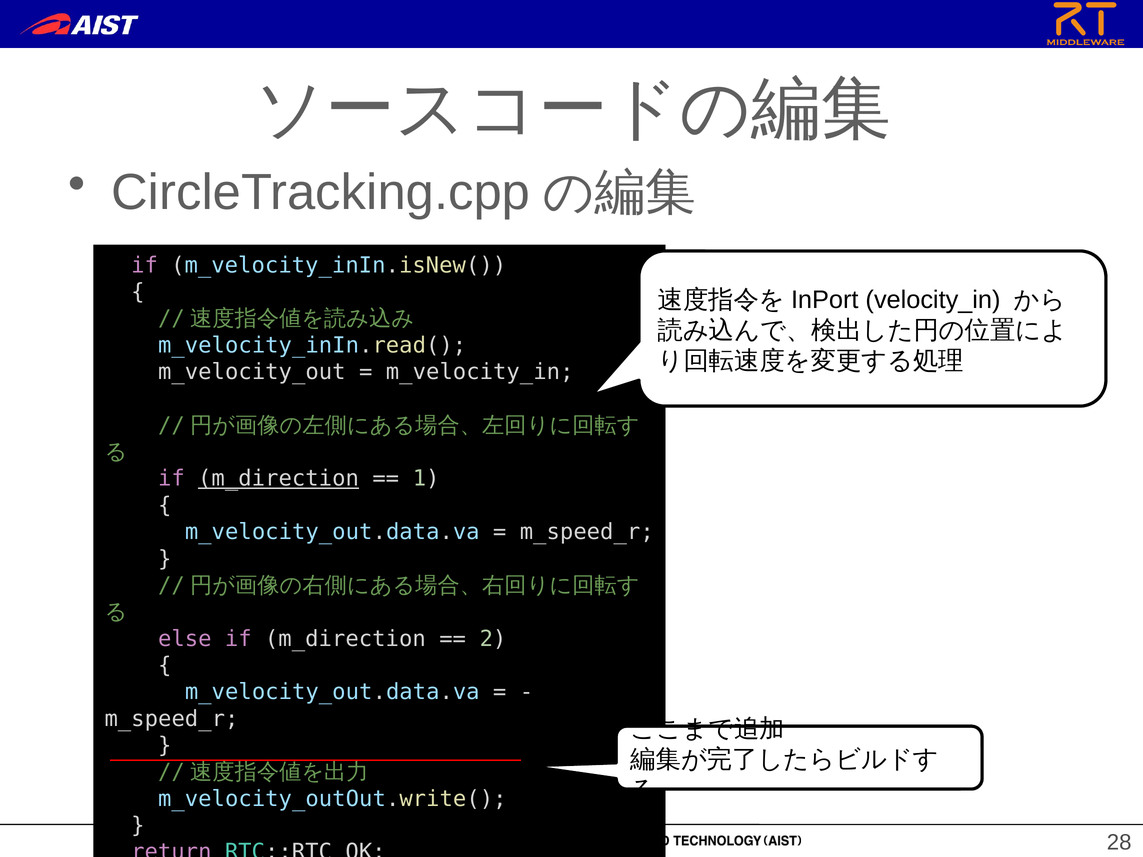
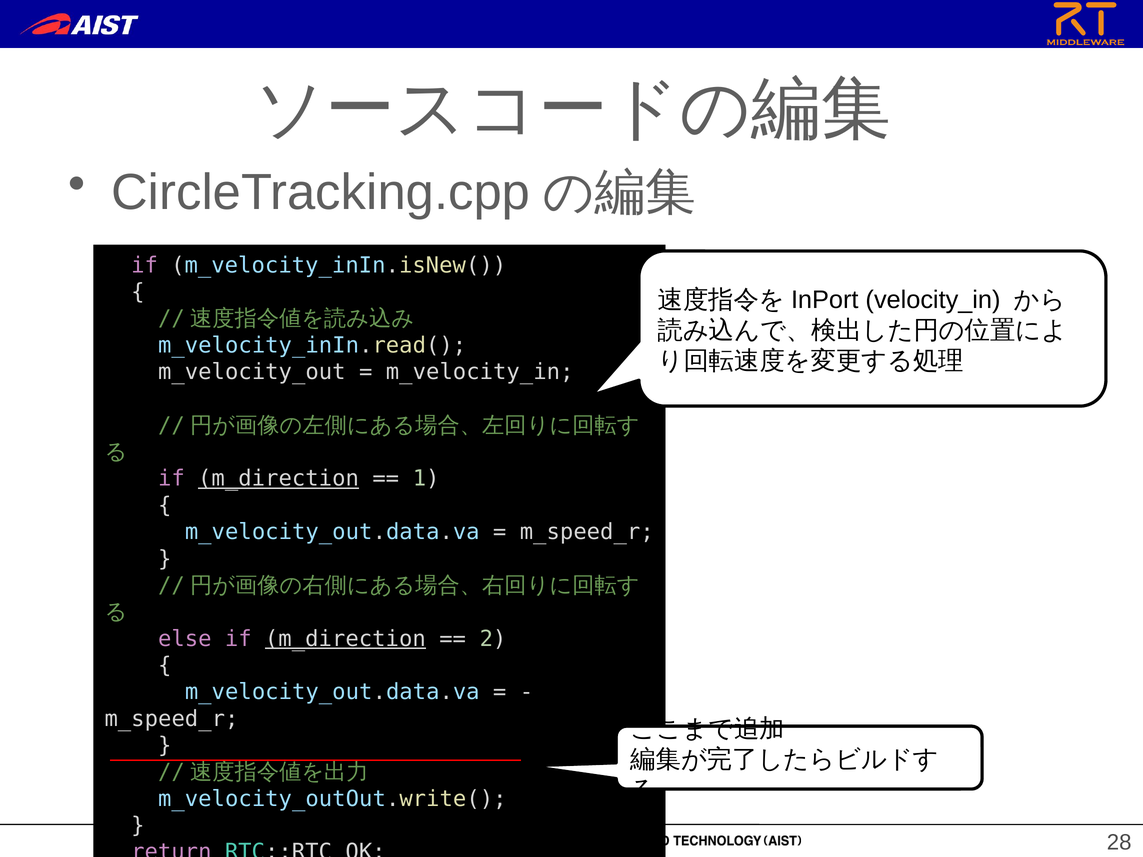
m_direction at (345, 639) underline: none -> present
